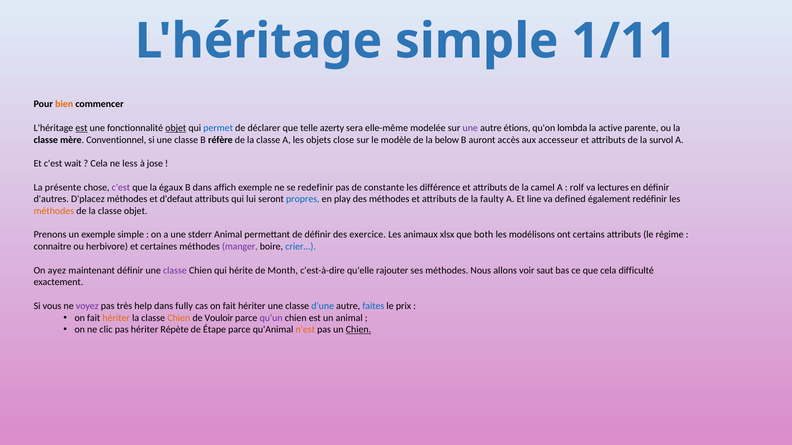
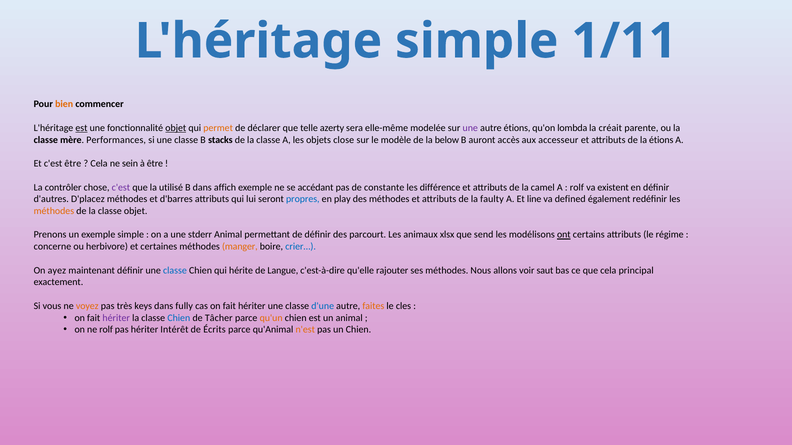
permet colour: blue -> orange
active: active -> créait
Conventionnel: Conventionnel -> Performances
réfère: réfère -> stacks
la survol: survol -> étions
c'est wait: wait -> être
less: less -> sein
à jose: jose -> être
présente: présente -> contrôler
égaux: égaux -> utilisé
redefinir: redefinir -> accédant
lectures: lectures -> existent
d'defaut: d'defaut -> d'barres
exercice: exercice -> parcourt
both: both -> send
ont underline: none -> present
connaitre: connaitre -> concerne
manger colour: purple -> orange
classe at (175, 271) colour: purple -> blue
Month: Month -> Langue
difficulté: difficulté -> principal
voyez colour: purple -> orange
help: help -> keys
faites colour: blue -> orange
prix: prix -> cles
hériter at (116, 318) colour: orange -> purple
Chien at (179, 318) colour: orange -> blue
Vouloir: Vouloir -> Tâcher
qu'un colour: purple -> orange
ne clic: clic -> rolf
Répète: Répète -> Intérêt
Étape: Étape -> Écrits
Chien at (358, 330) underline: present -> none
